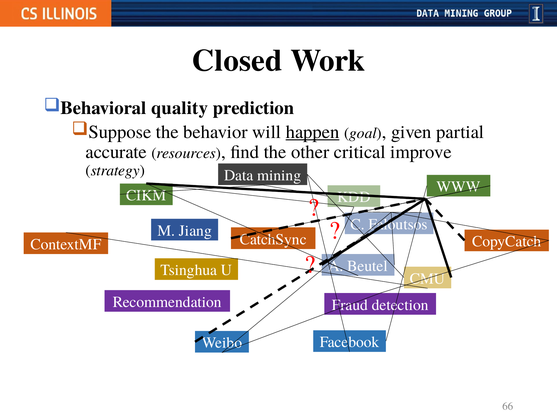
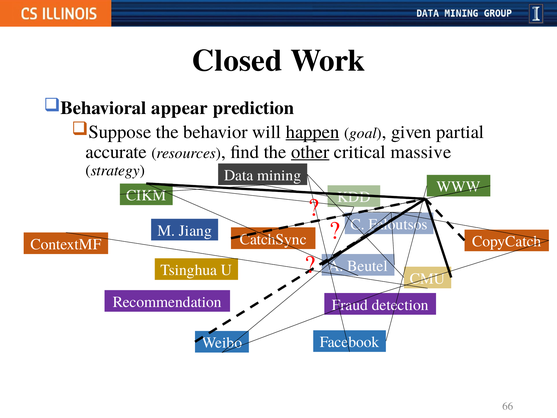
quality: quality -> appear
other underline: none -> present
improve: improve -> massive
